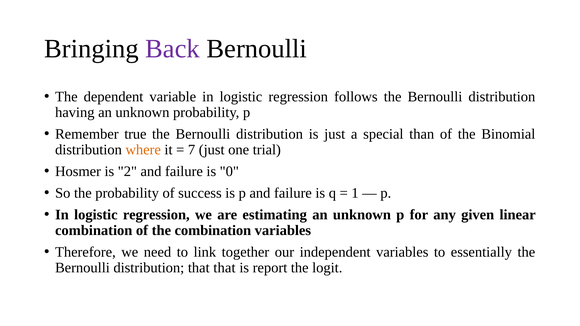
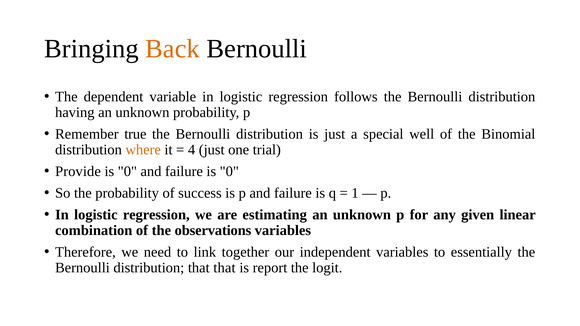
Back colour: purple -> orange
than: than -> well
7: 7 -> 4
Hosmer: Hosmer -> Provide
2 at (127, 171): 2 -> 0
the combination: combination -> observations
